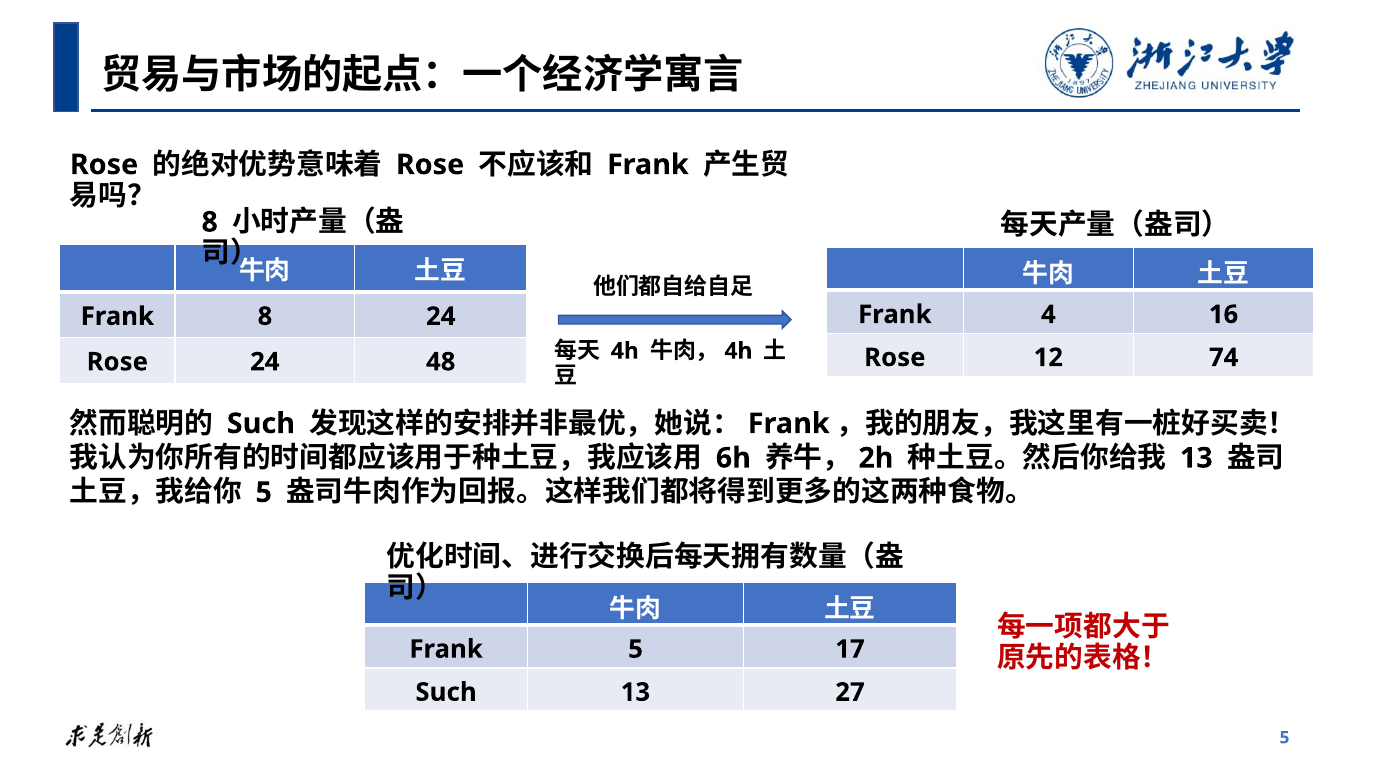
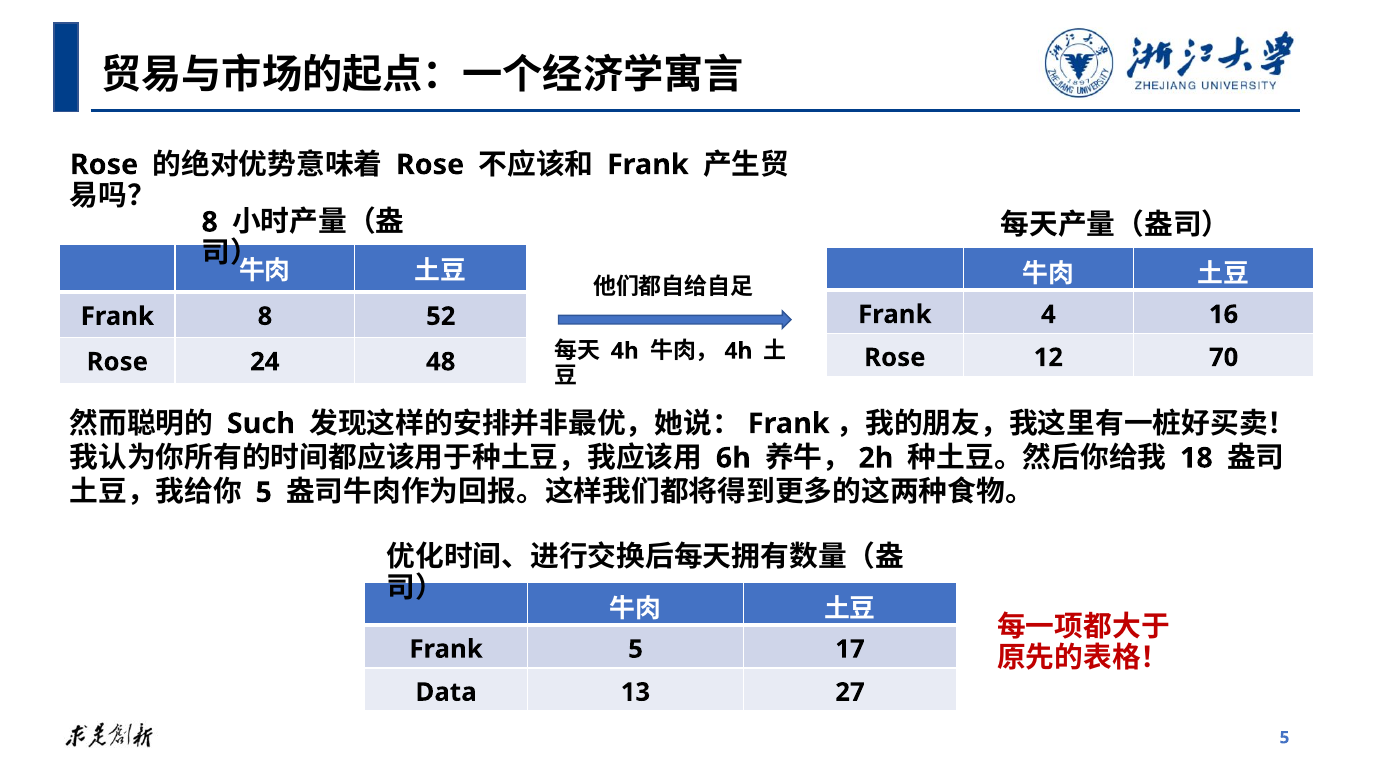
8 24: 24 -> 52
74: 74 -> 70
13 at (1196, 458): 13 -> 18
Such at (446, 692): Such -> Data
